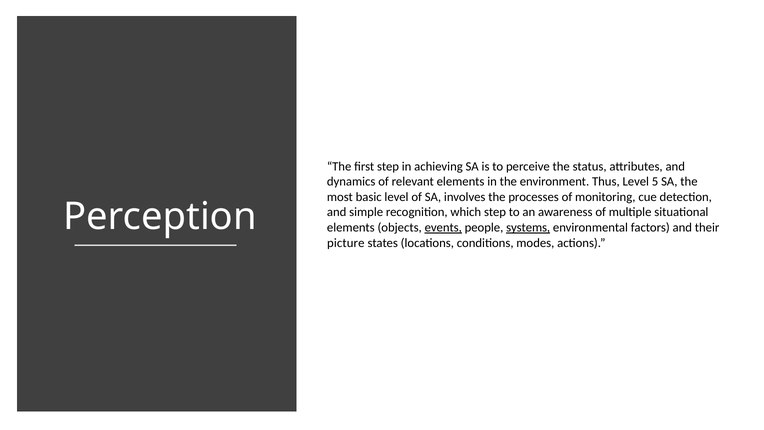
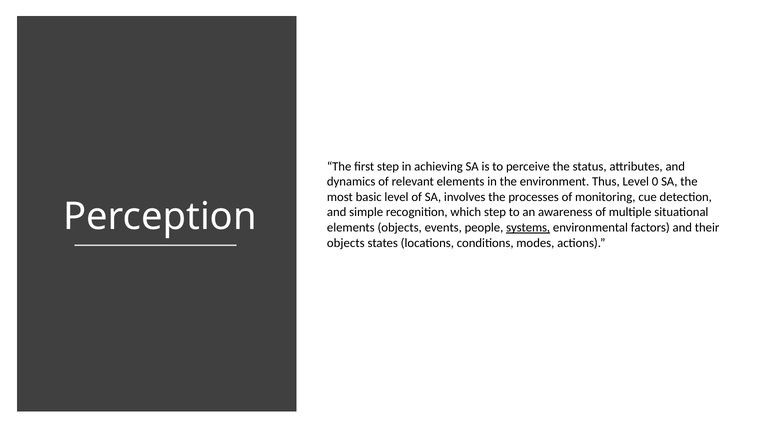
5: 5 -> 0
events underline: present -> none
picture at (346, 243): picture -> objects
